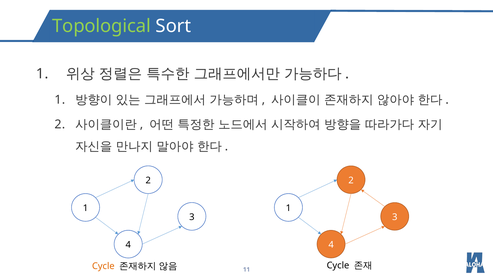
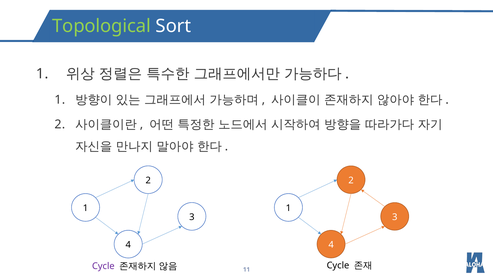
Cycle at (103, 266) colour: orange -> purple
